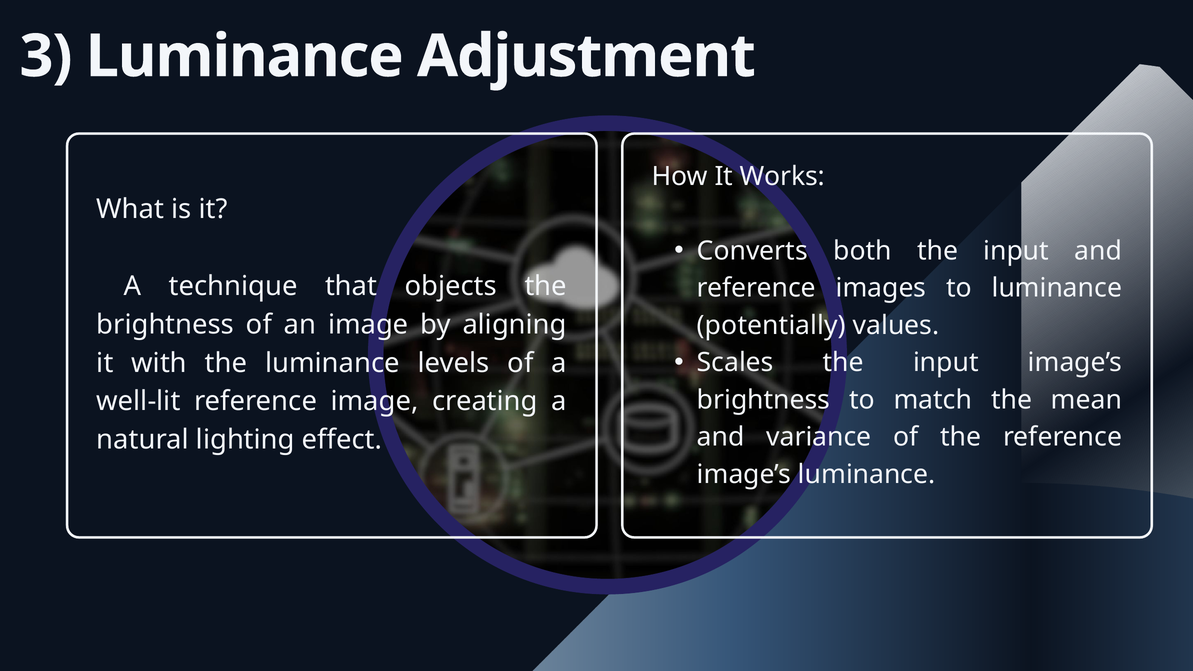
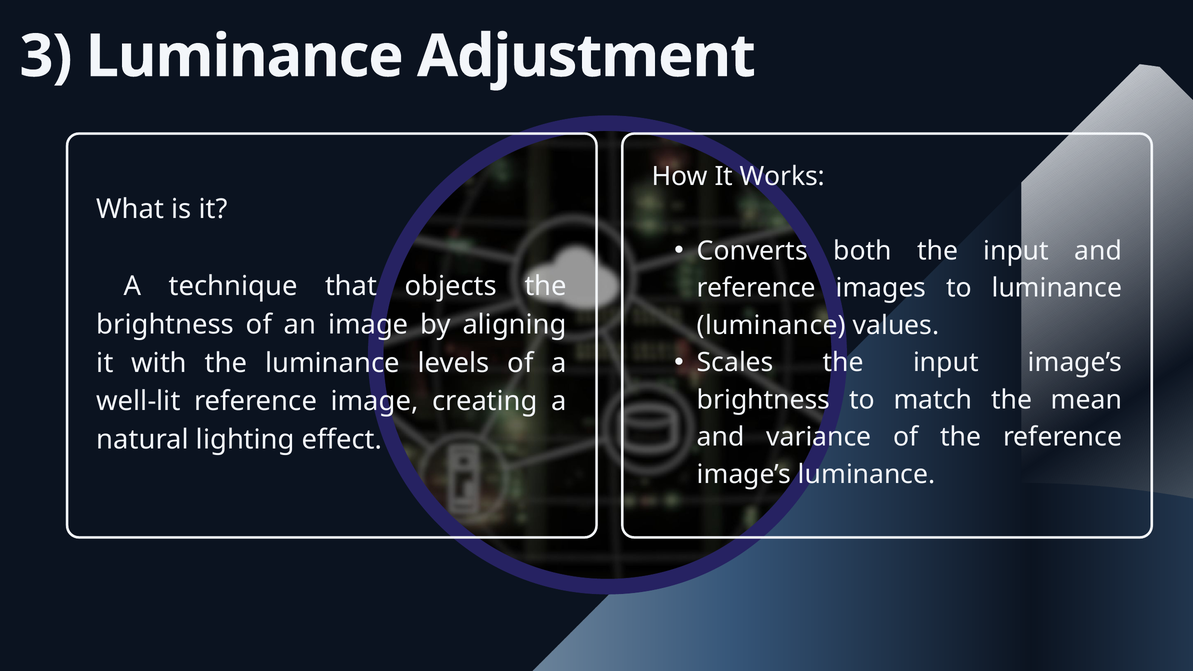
potentially at (771, 325): potentially -> luminance
